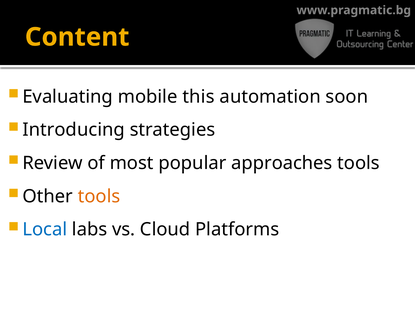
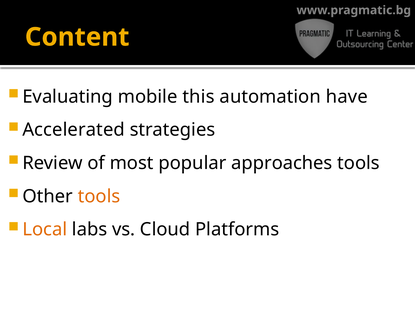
soon: soon -> have
Introducing: Introducing -> Accelerated
Local colour: blue -> orange
